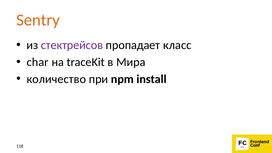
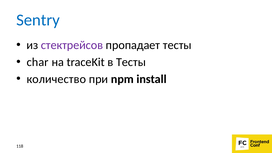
Sentry colour: orange -> blue
пропадает класс: класс -> тесты
в Мира: Мира -> Тесты
